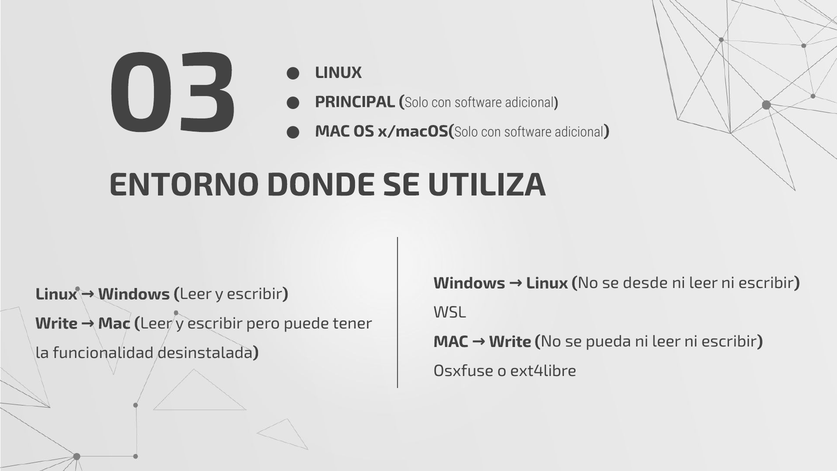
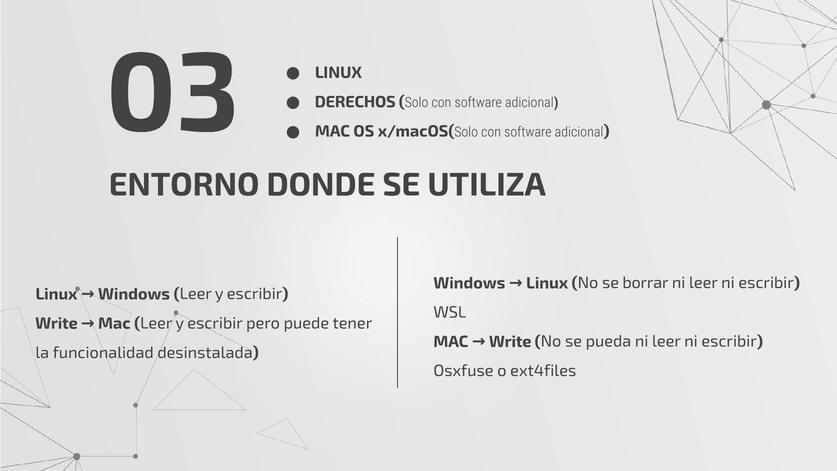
PRINCIPAL: PRINCIPAL -> DERECHOS
desde: desde -> borrar
ext4libre: ext4libre -> ext4files
